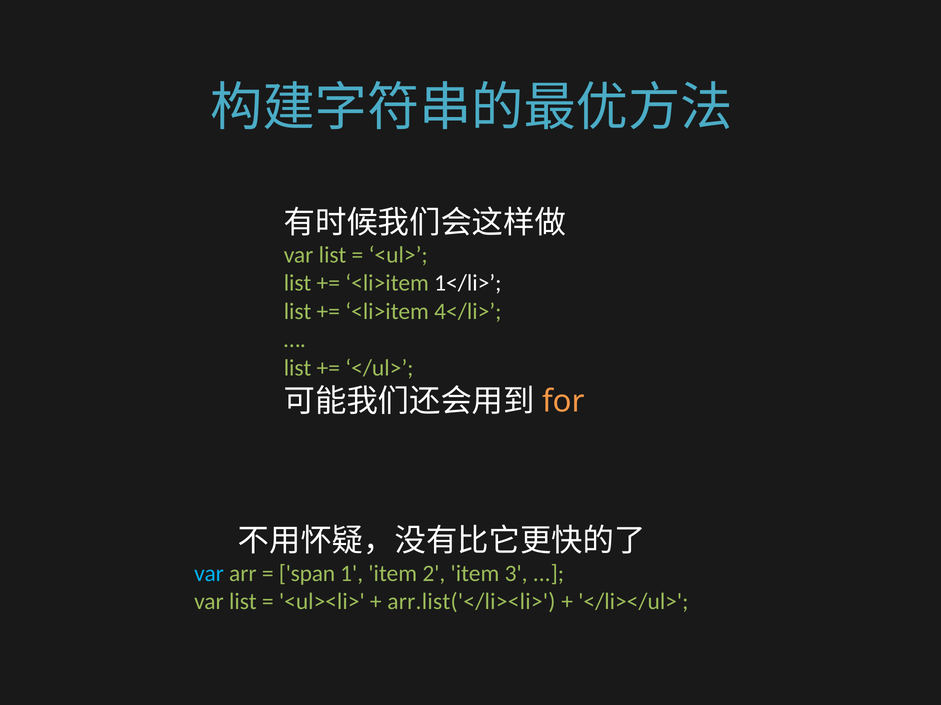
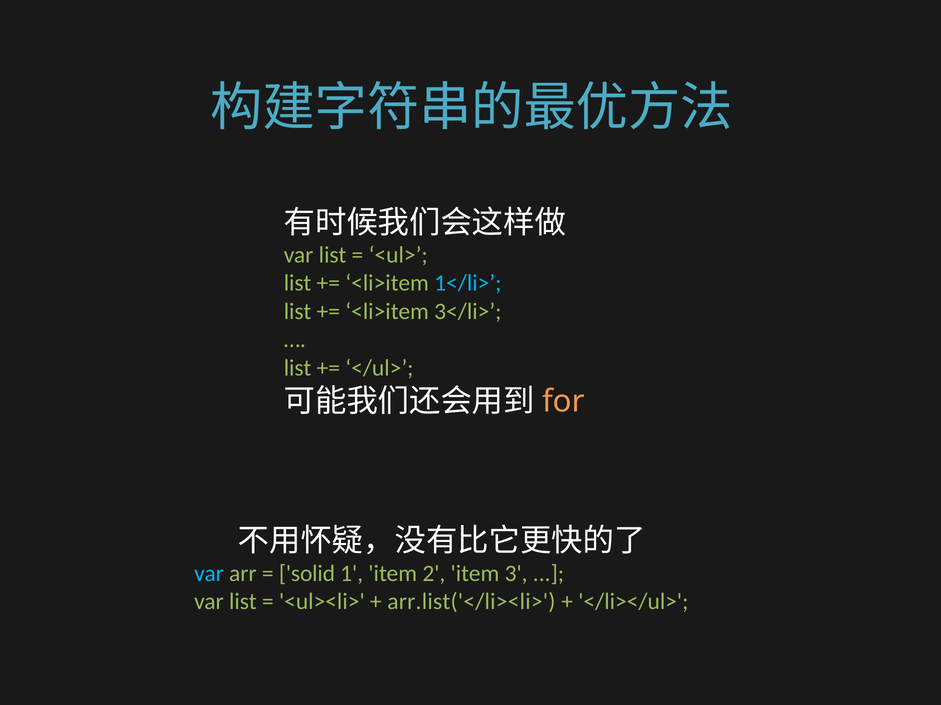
1</li> colour: white -> light blue
4</li>: 4</li> -> 3</li>
span: span -> solid
